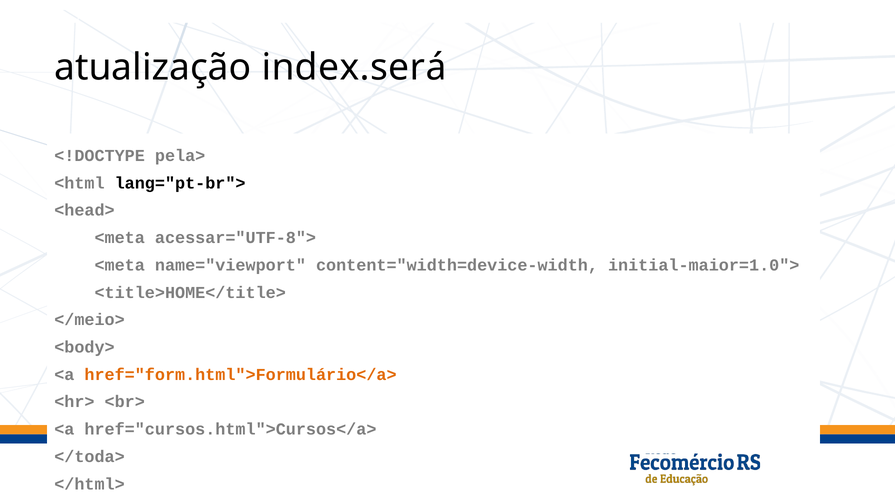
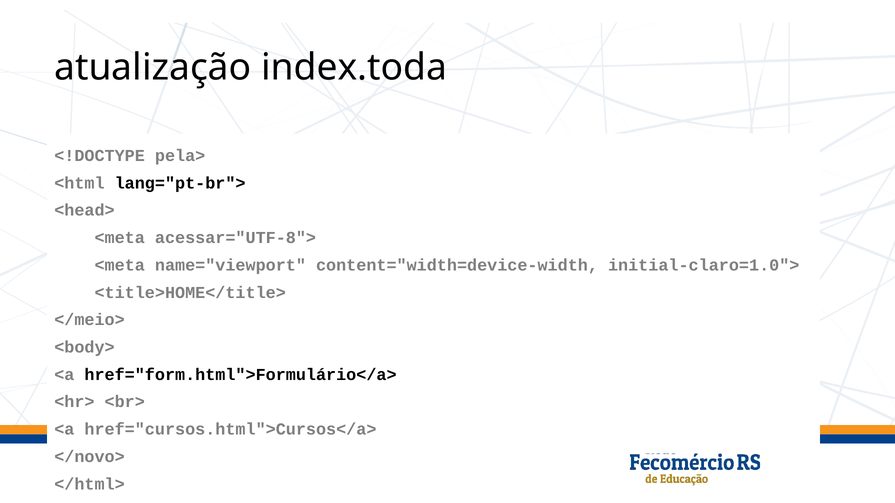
index.será: index.será -> index.toda
initial-maior=1.0">: initial-maior=1.0"> -> initial-claro=1.0">
href="form.html">Formulário</a> colour: orange -> black
</toda>: </toda> -> </novo>
